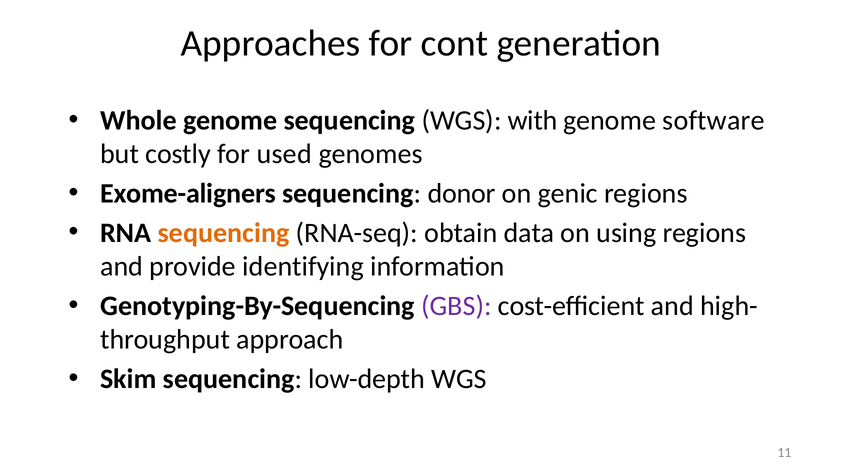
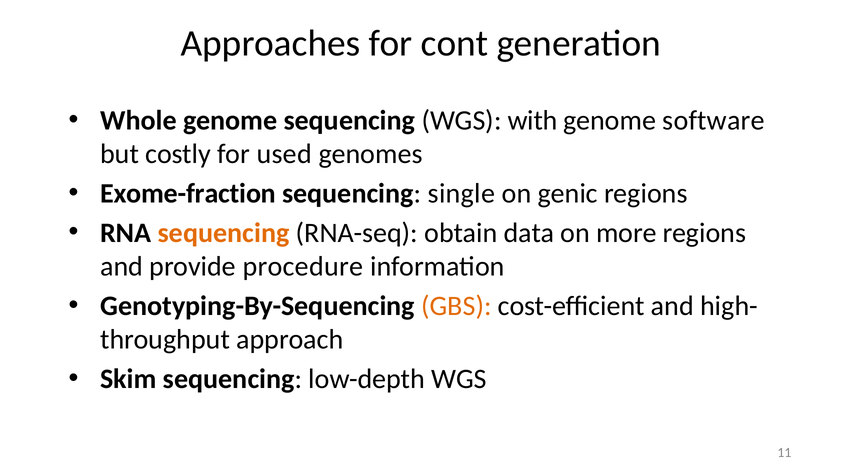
Exome-aligners: Exome-aligners -> Exome-fraction
donor: donor -> single
using: using -> more
identifying: identifying -> procedure
GBS colour: purple -> orange
